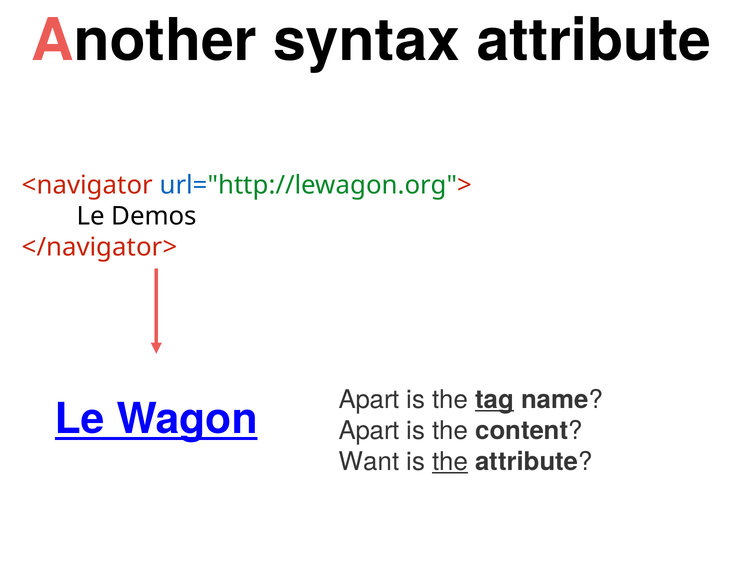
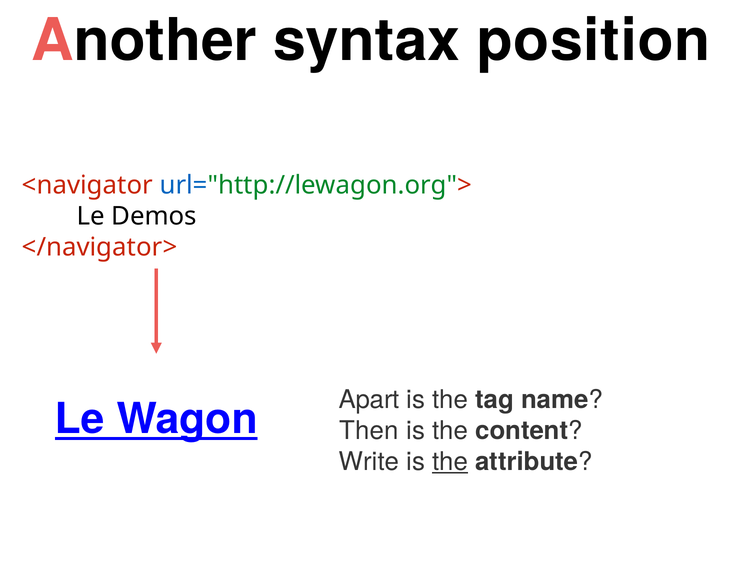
syntax attribute: attribute -> position
tag underline: present -> none
Apart at (369, 431): Apart -> Then
Want: Want -> Write
